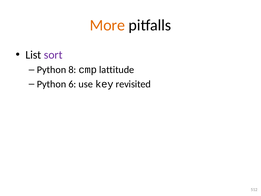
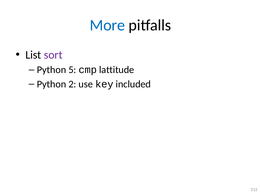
More colour: orange -> blue
8: 8 -> 5
6: 6 -> 2
revisited: revisited -> included
